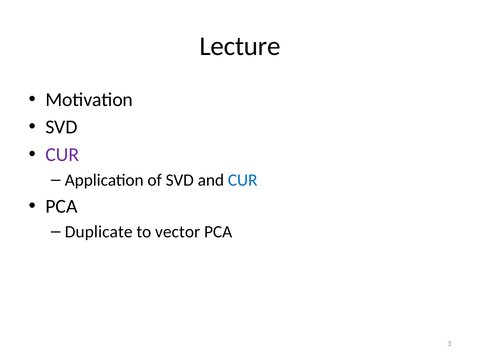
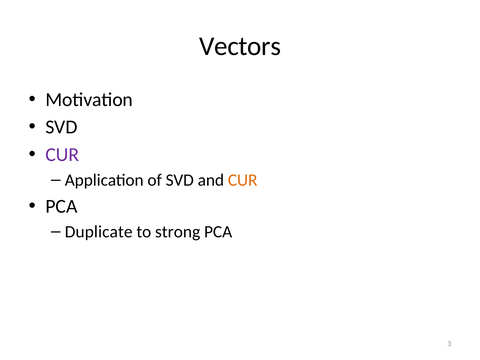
Lecture: Lecture -> Vectors
CUR at (243, 180) colour: blue -> orange
vector: vector -> strong
